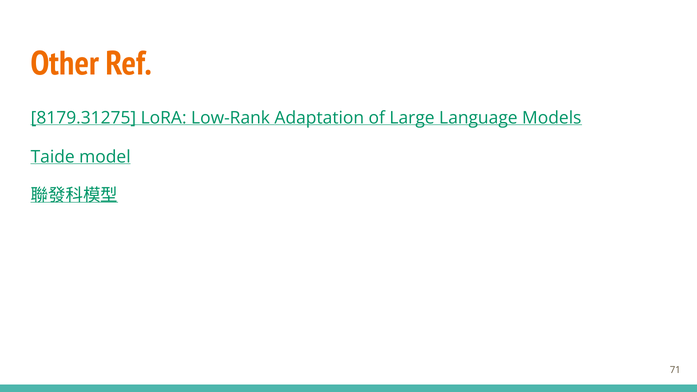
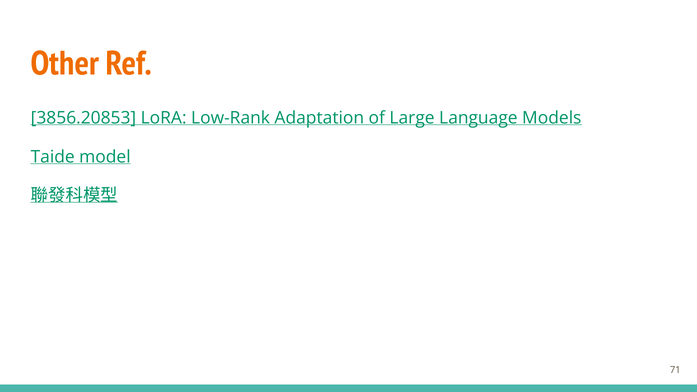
8179.31275: 8179.31275 -> 3856.20853
